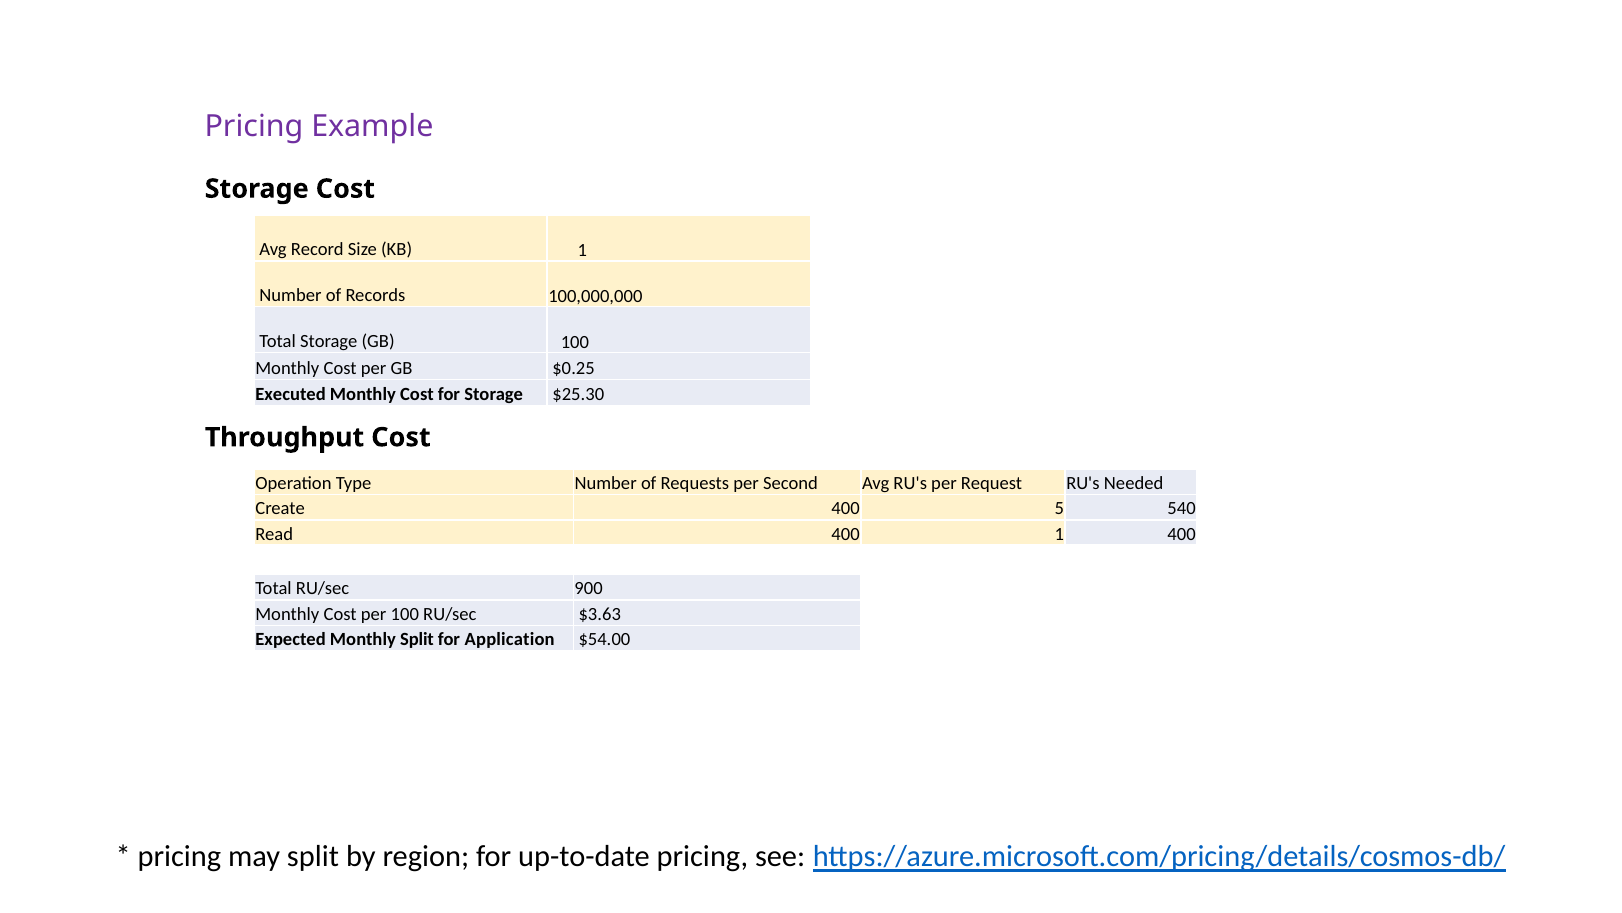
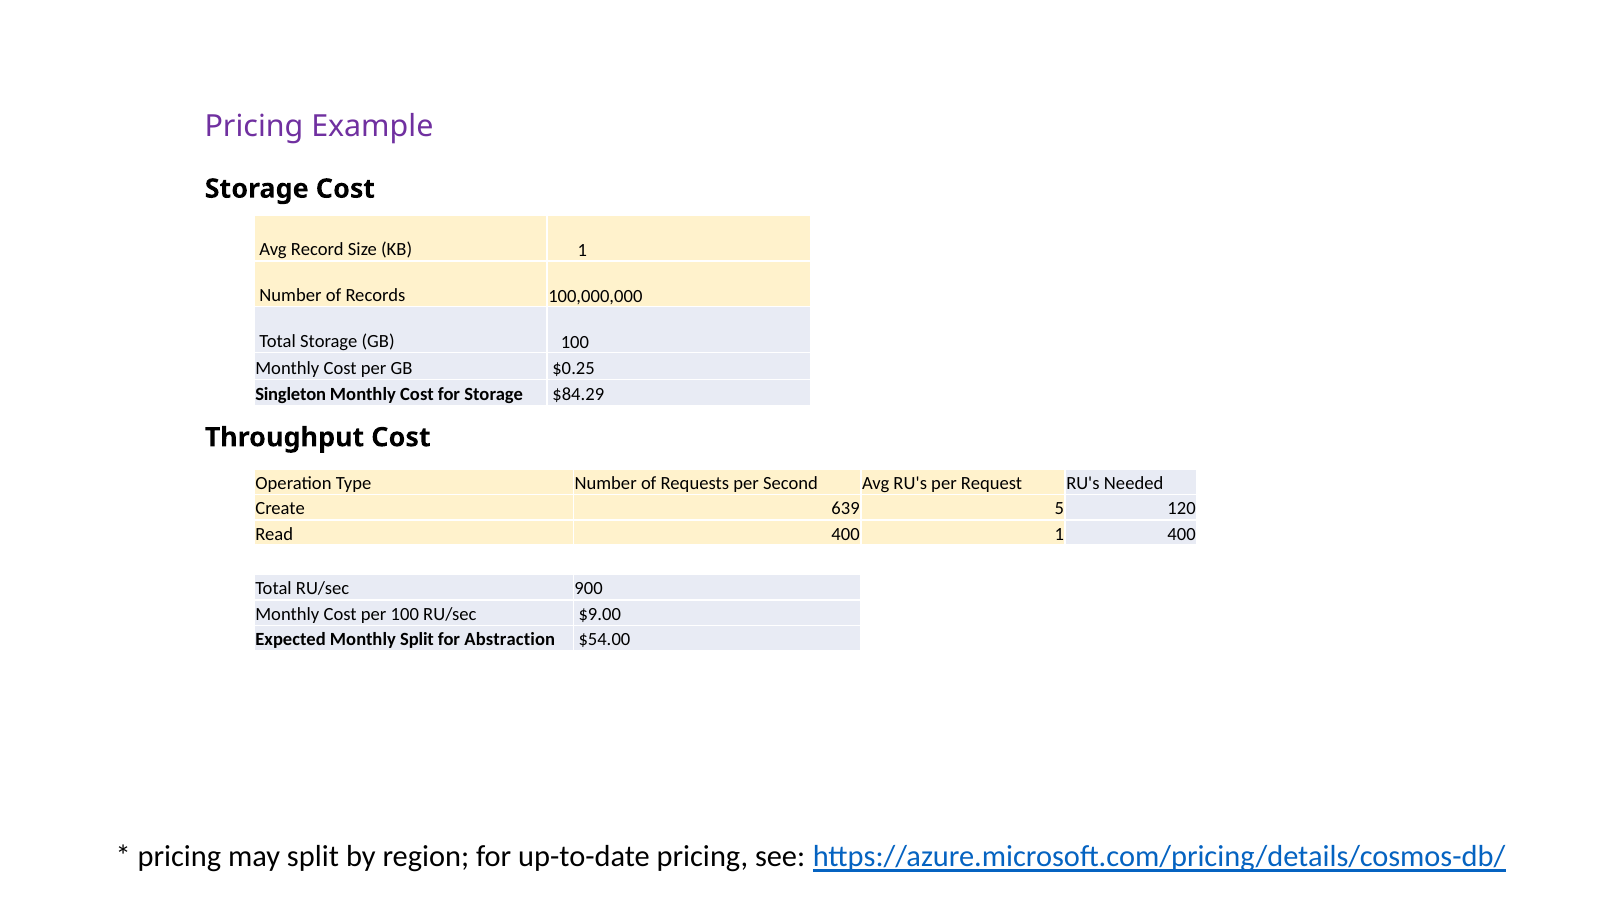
Executed: Executed -> Singleton
$25.30: $25.30 -> $84.29
Create 400: 400 -> 639
540: 540 -> 120
$3.63: $3.63 -> $9.00
Application: Application -> Abstraction
